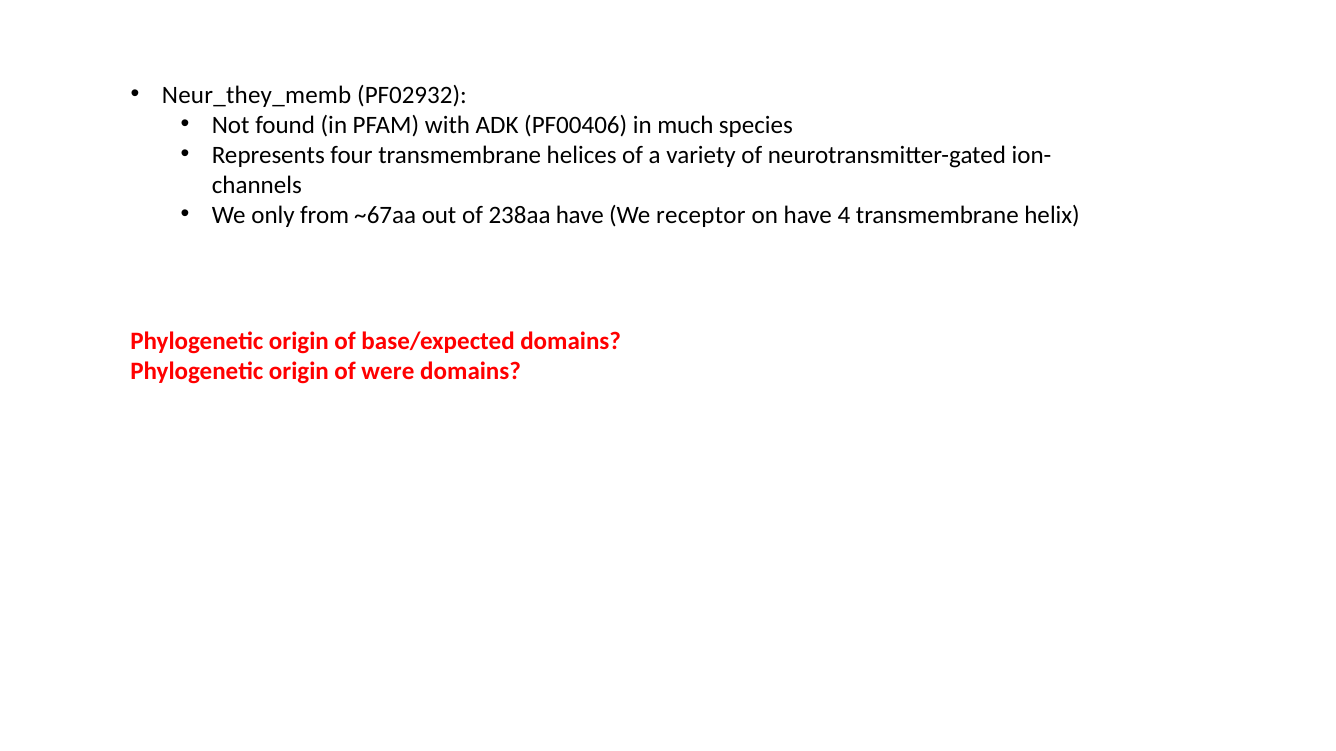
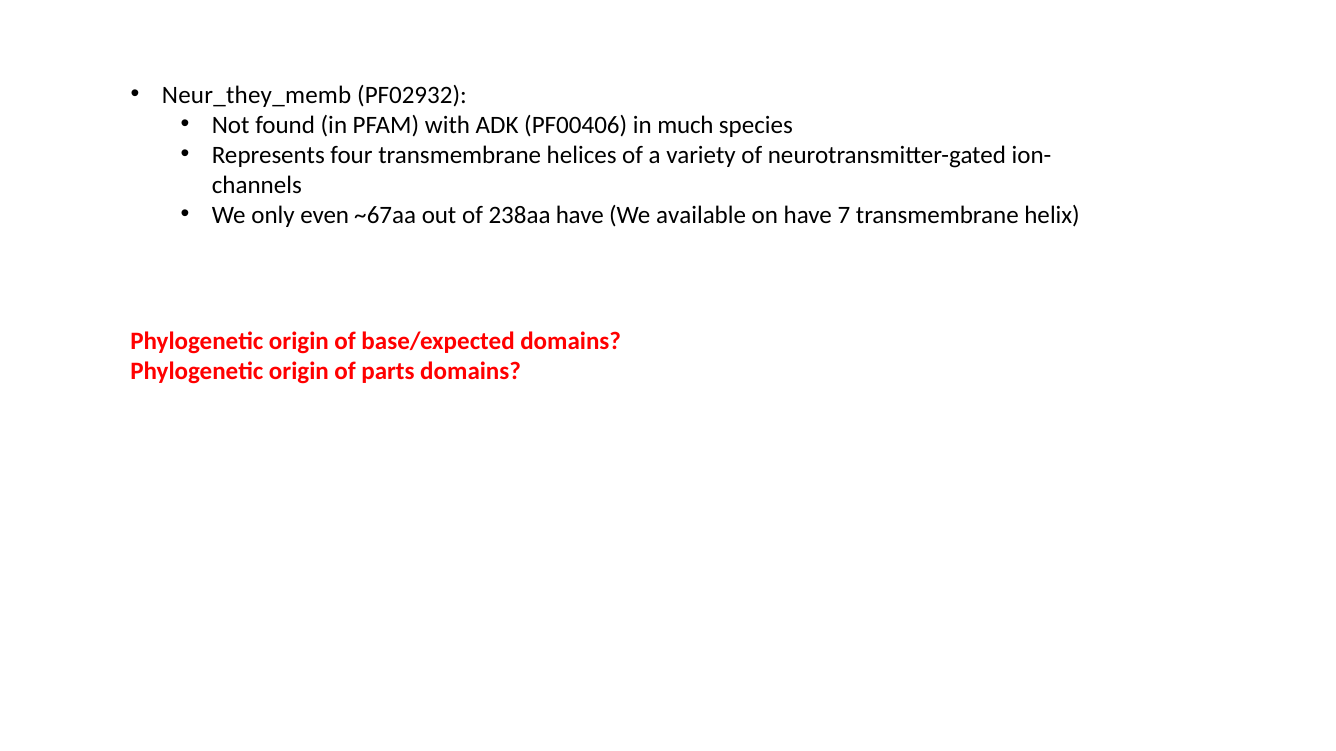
from: from -> even
receptor: receptor -> available
4: 4 -> 7
were: were -> parts
